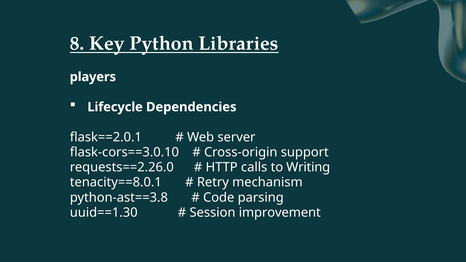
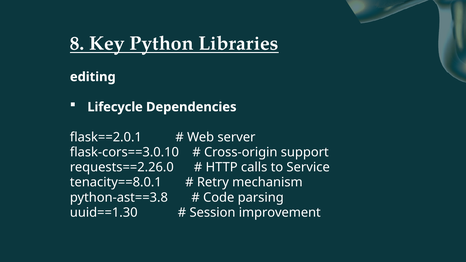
players: players -> editing
Writing: Writing -> Service
